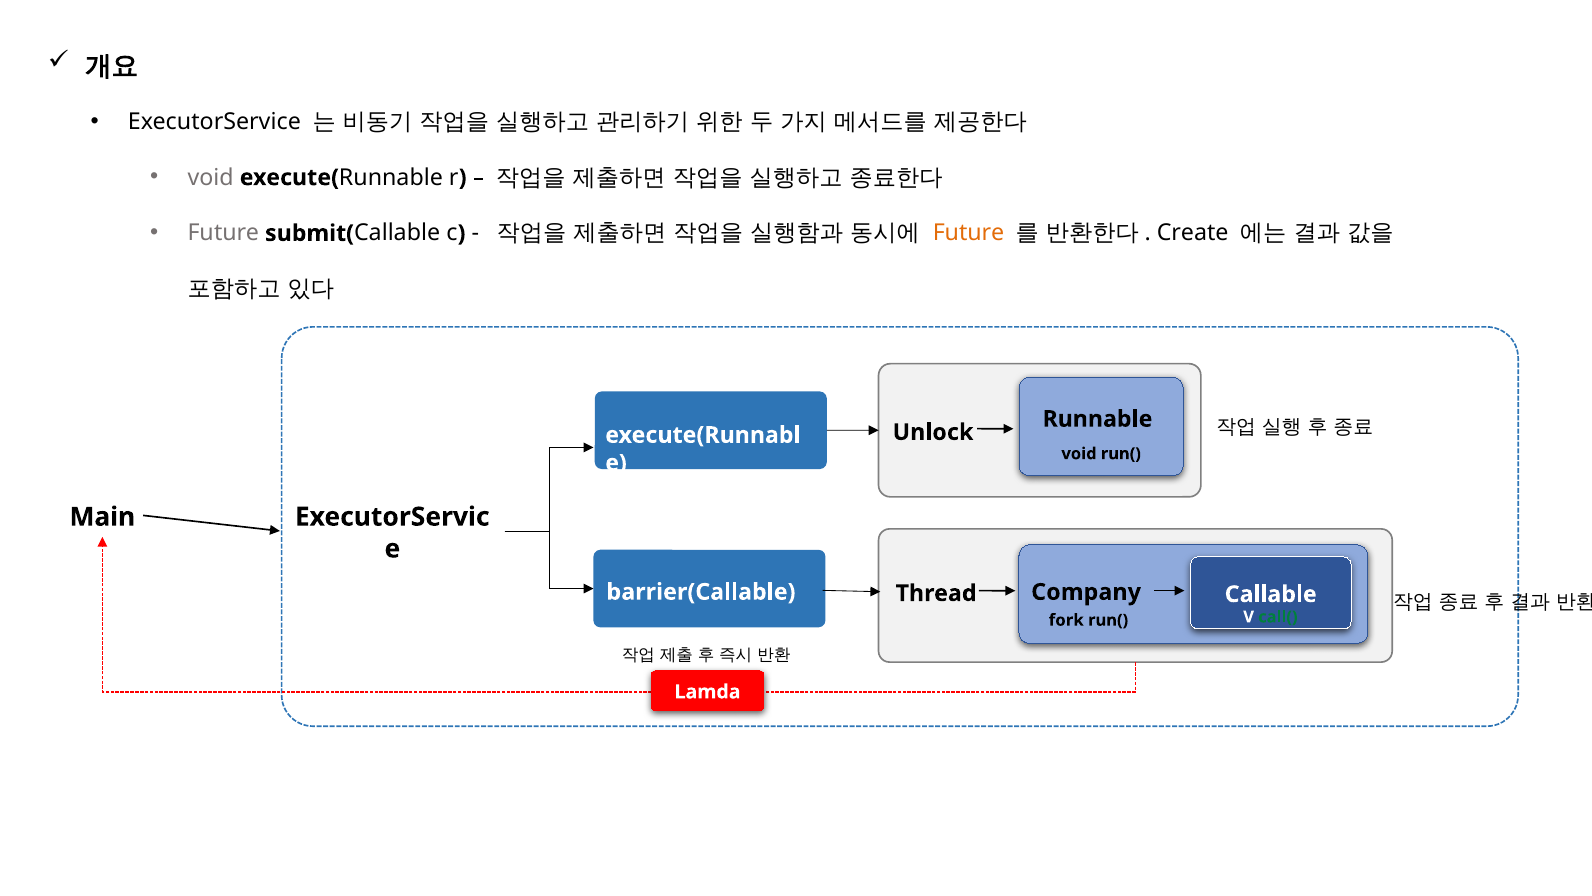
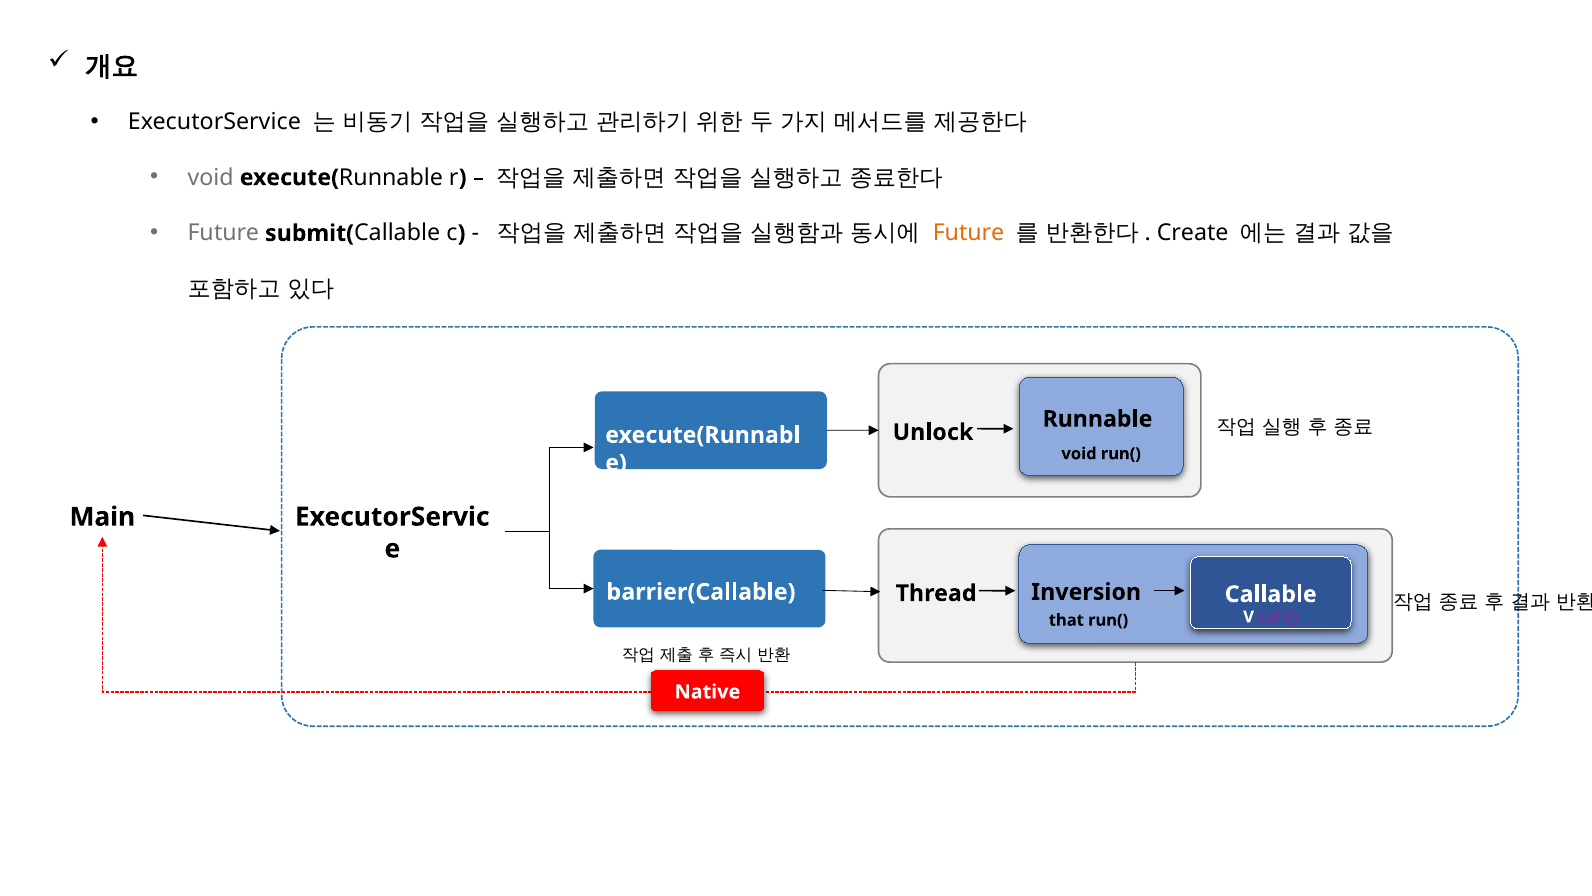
Company: Company -> Inversion
fork: fork -> that
call( colour: green -> purple
Lamda: Lamda -> Native
